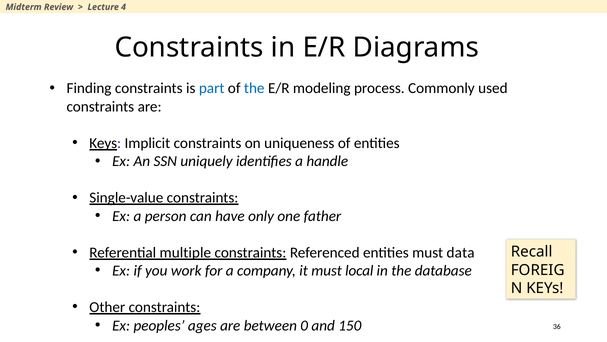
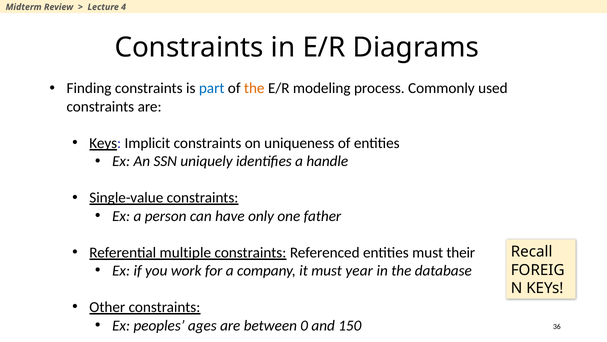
the at (254, 88) colour: blue -> orange
data: data -> their
local: local -> year
